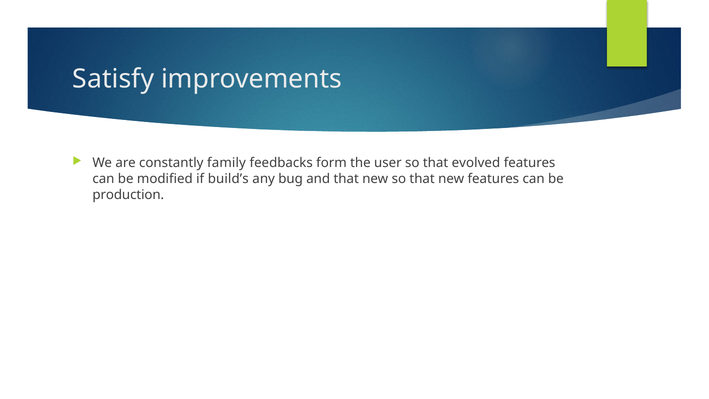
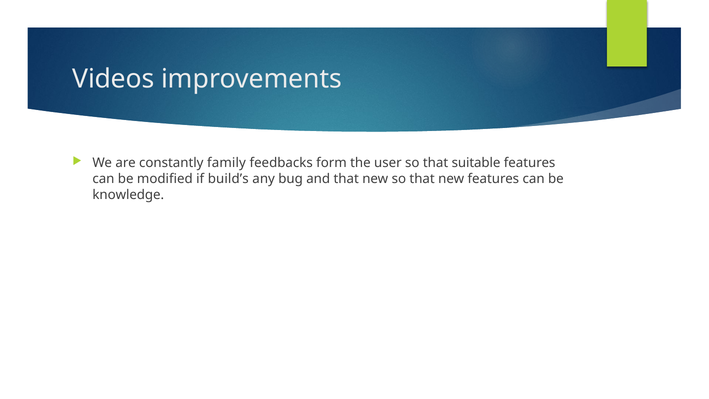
Satisfy: Satisfy -> Videos
evolved: evolved -> suitable
production: production -> knowledge
